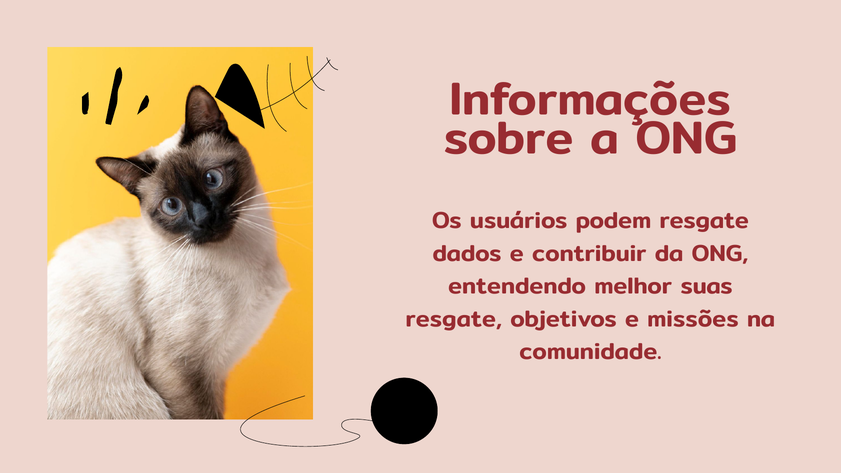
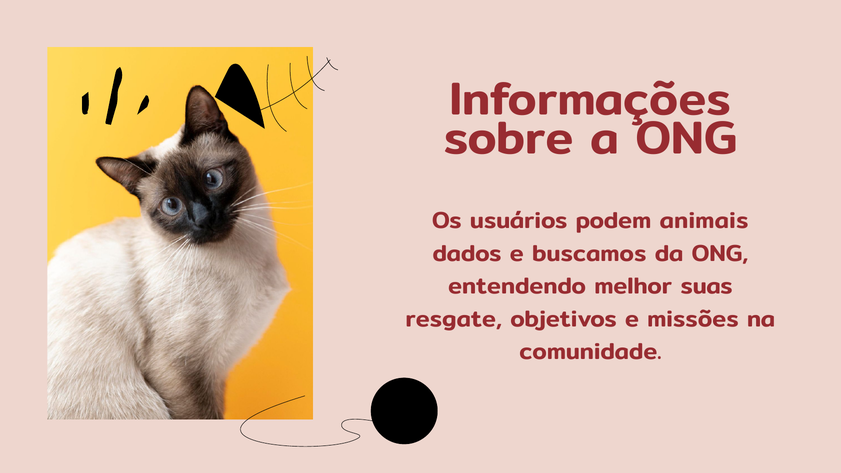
podem resgate: resgate -> animais
contribuir: contribuir -> buscamos
